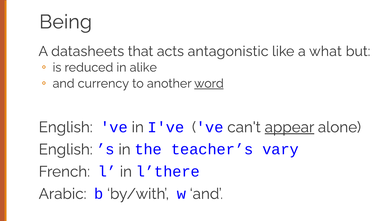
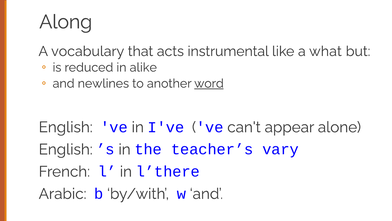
Being: Being -> Along
datasheets: datasheets -> vocabulary
antagonistic: antagonistic -> instrumental
currency: currency -> newlines
appear underline: present -> none
